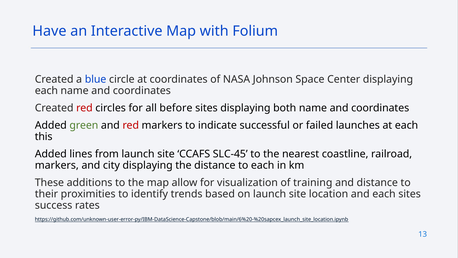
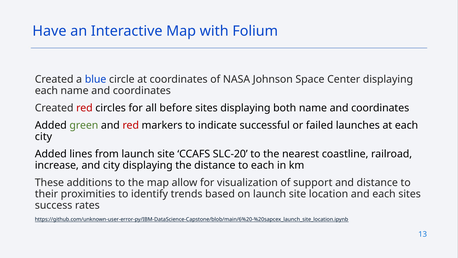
this at (44, 136): this -> city
SLC-45: SLC-45 -> SLC-20
markers at (57, 165): markers -> increase
training: training -> support
